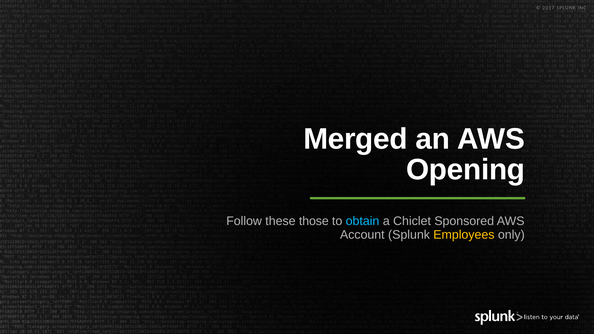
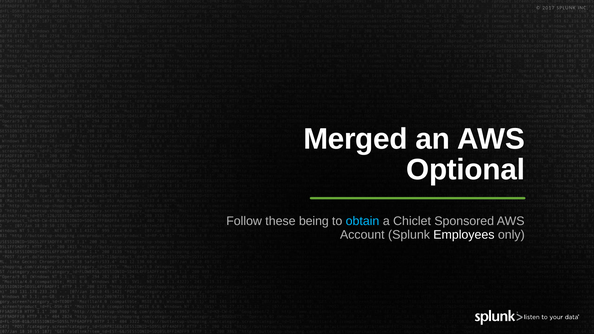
Opening: Opening -> Optional
those: those -> being
Employees colour: yellow -> white
